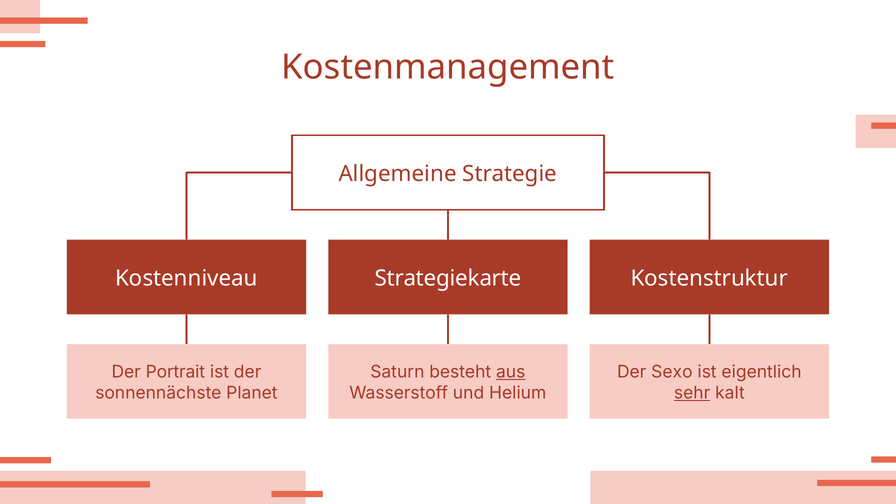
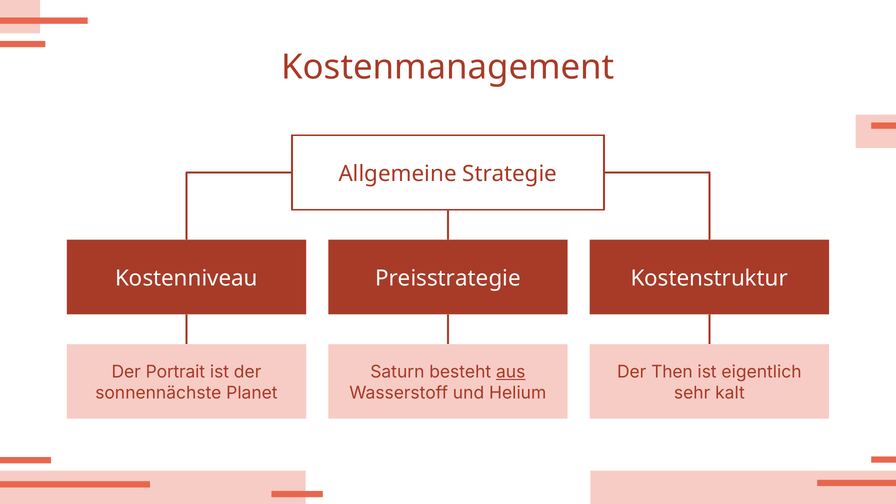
Strategiekarte: Strategiekarte -> Preisstrategie
Sexo: Sexo -> Then
sehr underline: present -> none
